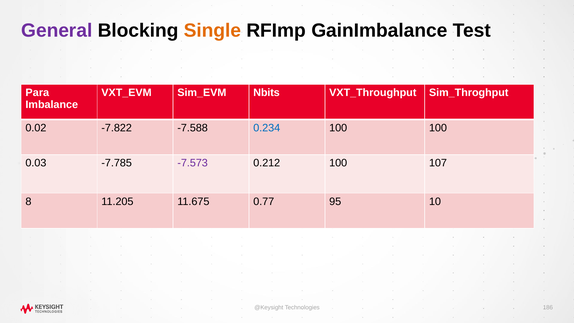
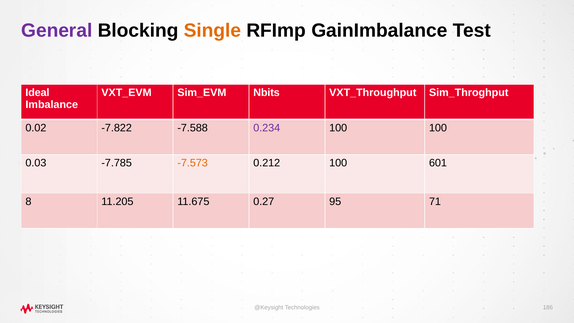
Para: Para -> Ideal
0.234 colour: blue -> purple
-7.573 colour: purple -> orange
107: 107 -> 601
0.77: 0.77 -> 0.27
10: 10 -> 71
